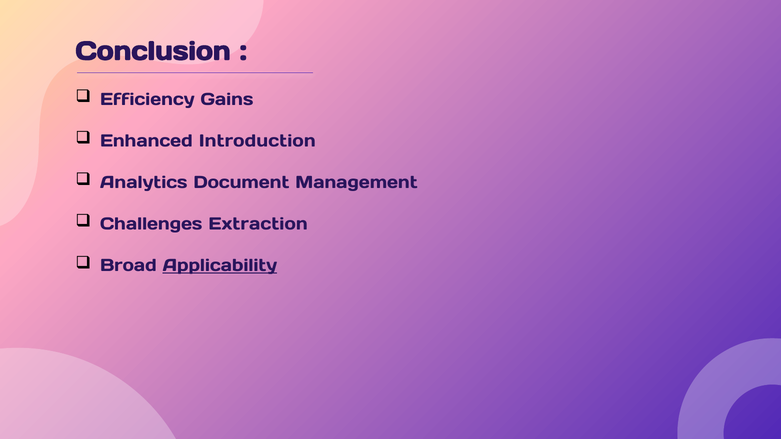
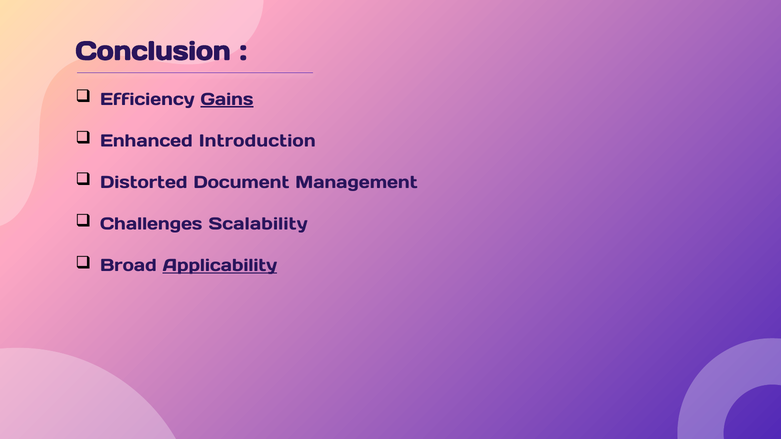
Gains underline: none -> present
Analytics: Analytics -> Distorted
Extraction: Extraction -> Scalability
